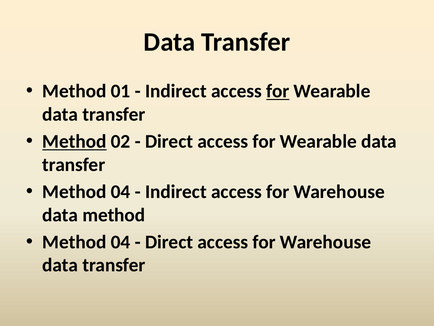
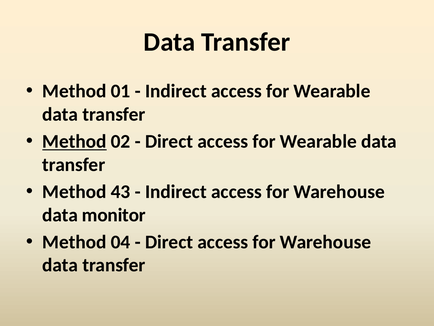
for at (278, 91) underline: present -> none
04 at (121, 191): 04 -> 43
data method: method -> monitor
